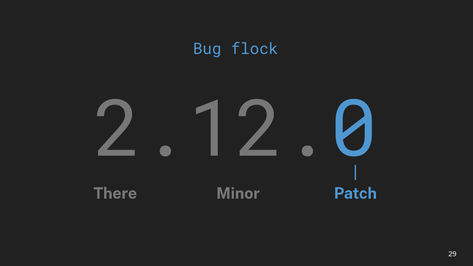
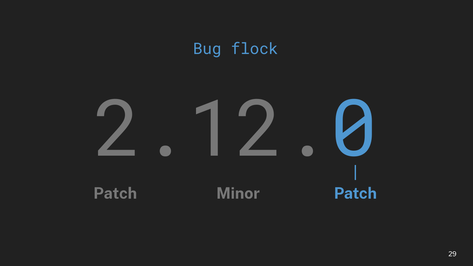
There at (115, 193): There -> Patch
